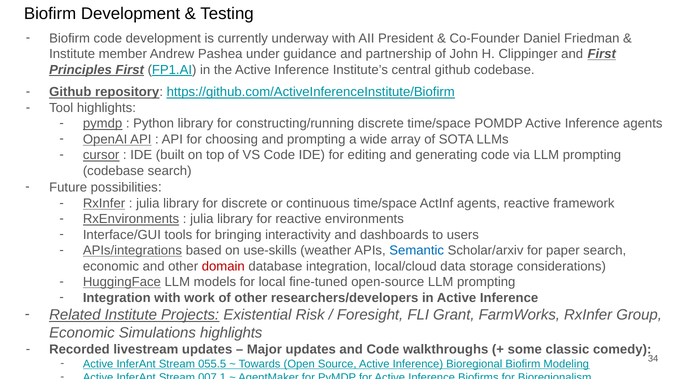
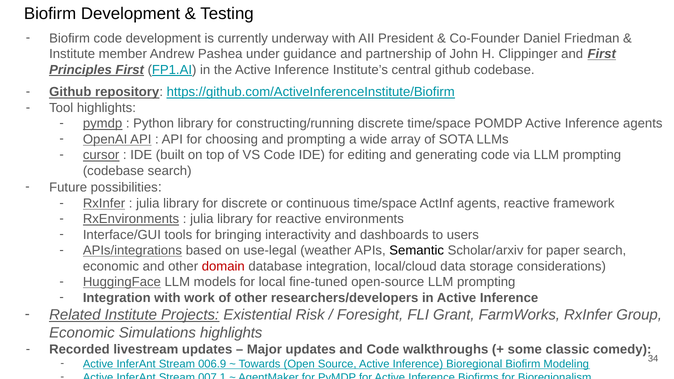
use-skills: use-skills -> use-legal
Semantic colour: blue -> black
055.5: 055.5 -> 006.9
